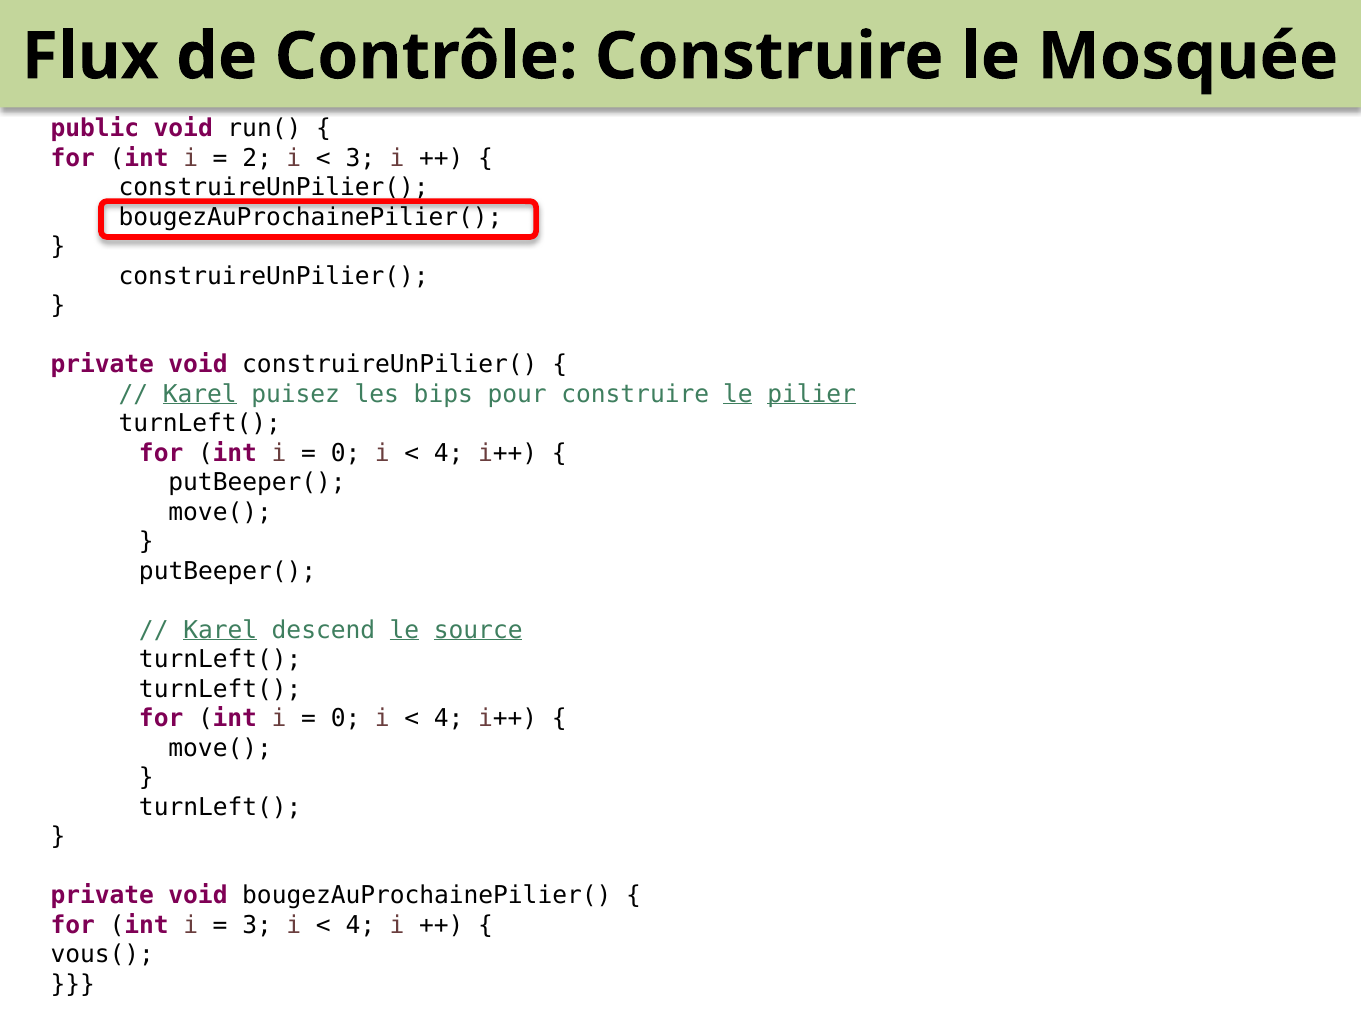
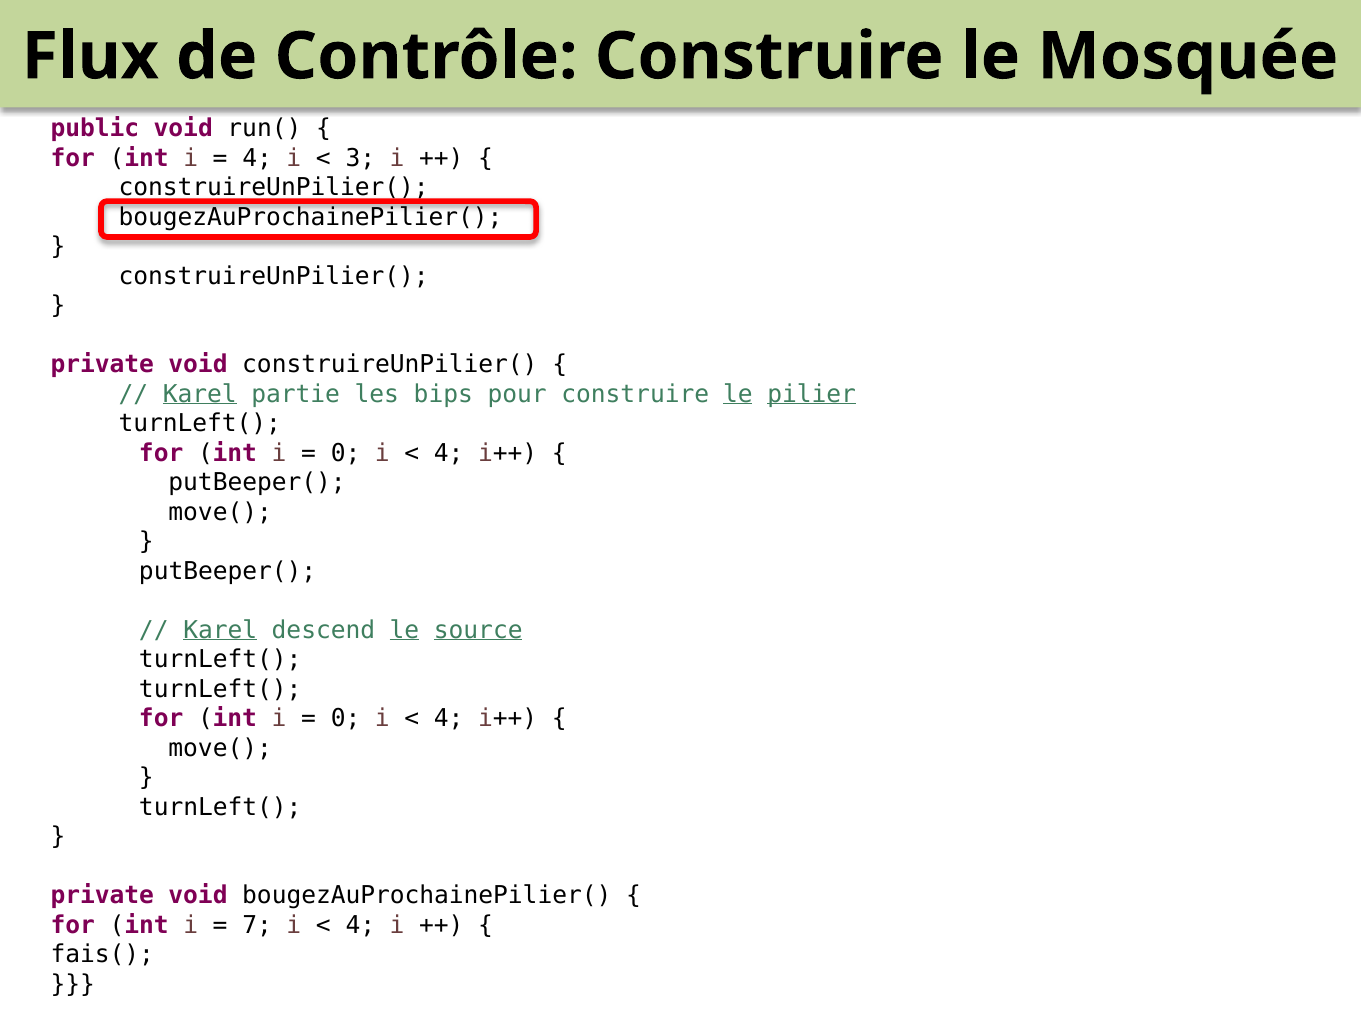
2 at (257, 158): 2 -> 4
puisez: puisez -> partie
3 at (257, 926): 3 -> 7
vous(: vous( -> fais(
